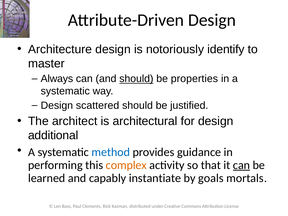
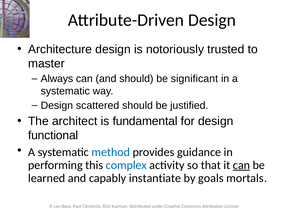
identify: identify -> trusted
should at (136, 79) underline: present -> none
properties: properties -> significant
architectural: architectural -> fundamental
additional: additional -> functional
complex colour: orange -> blue
